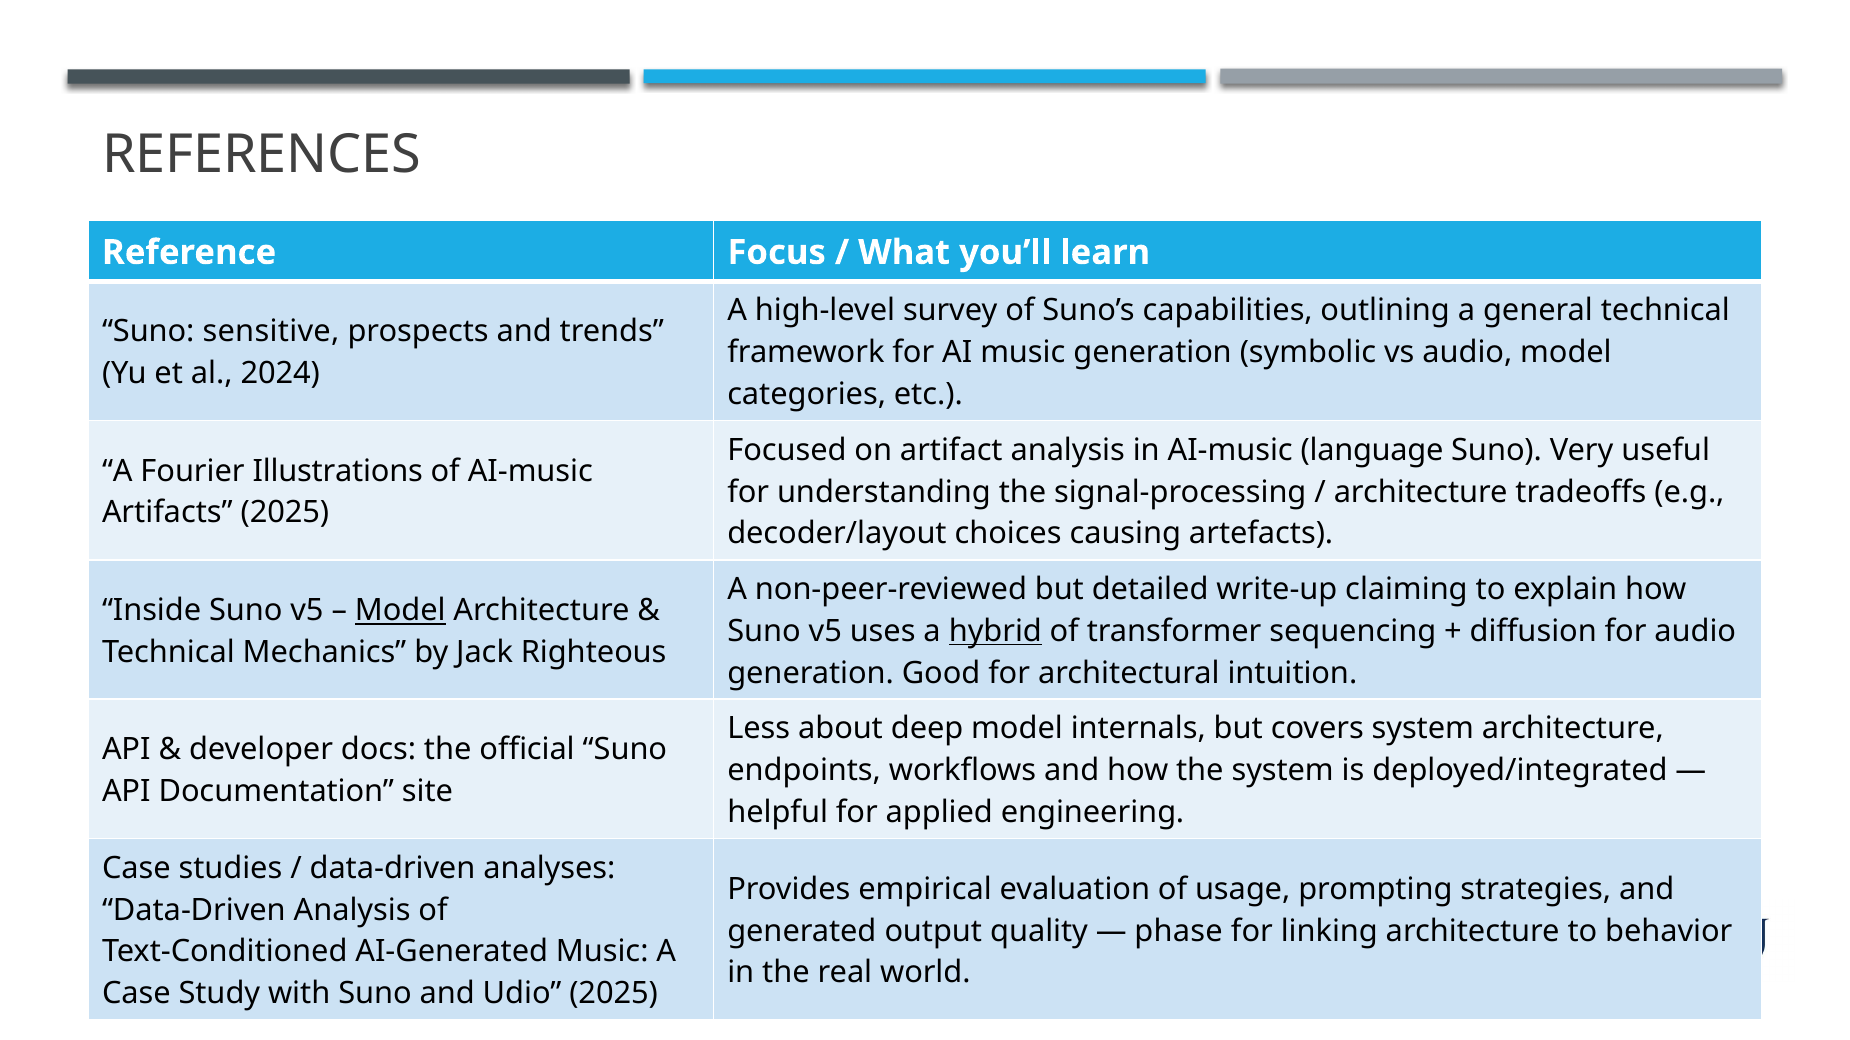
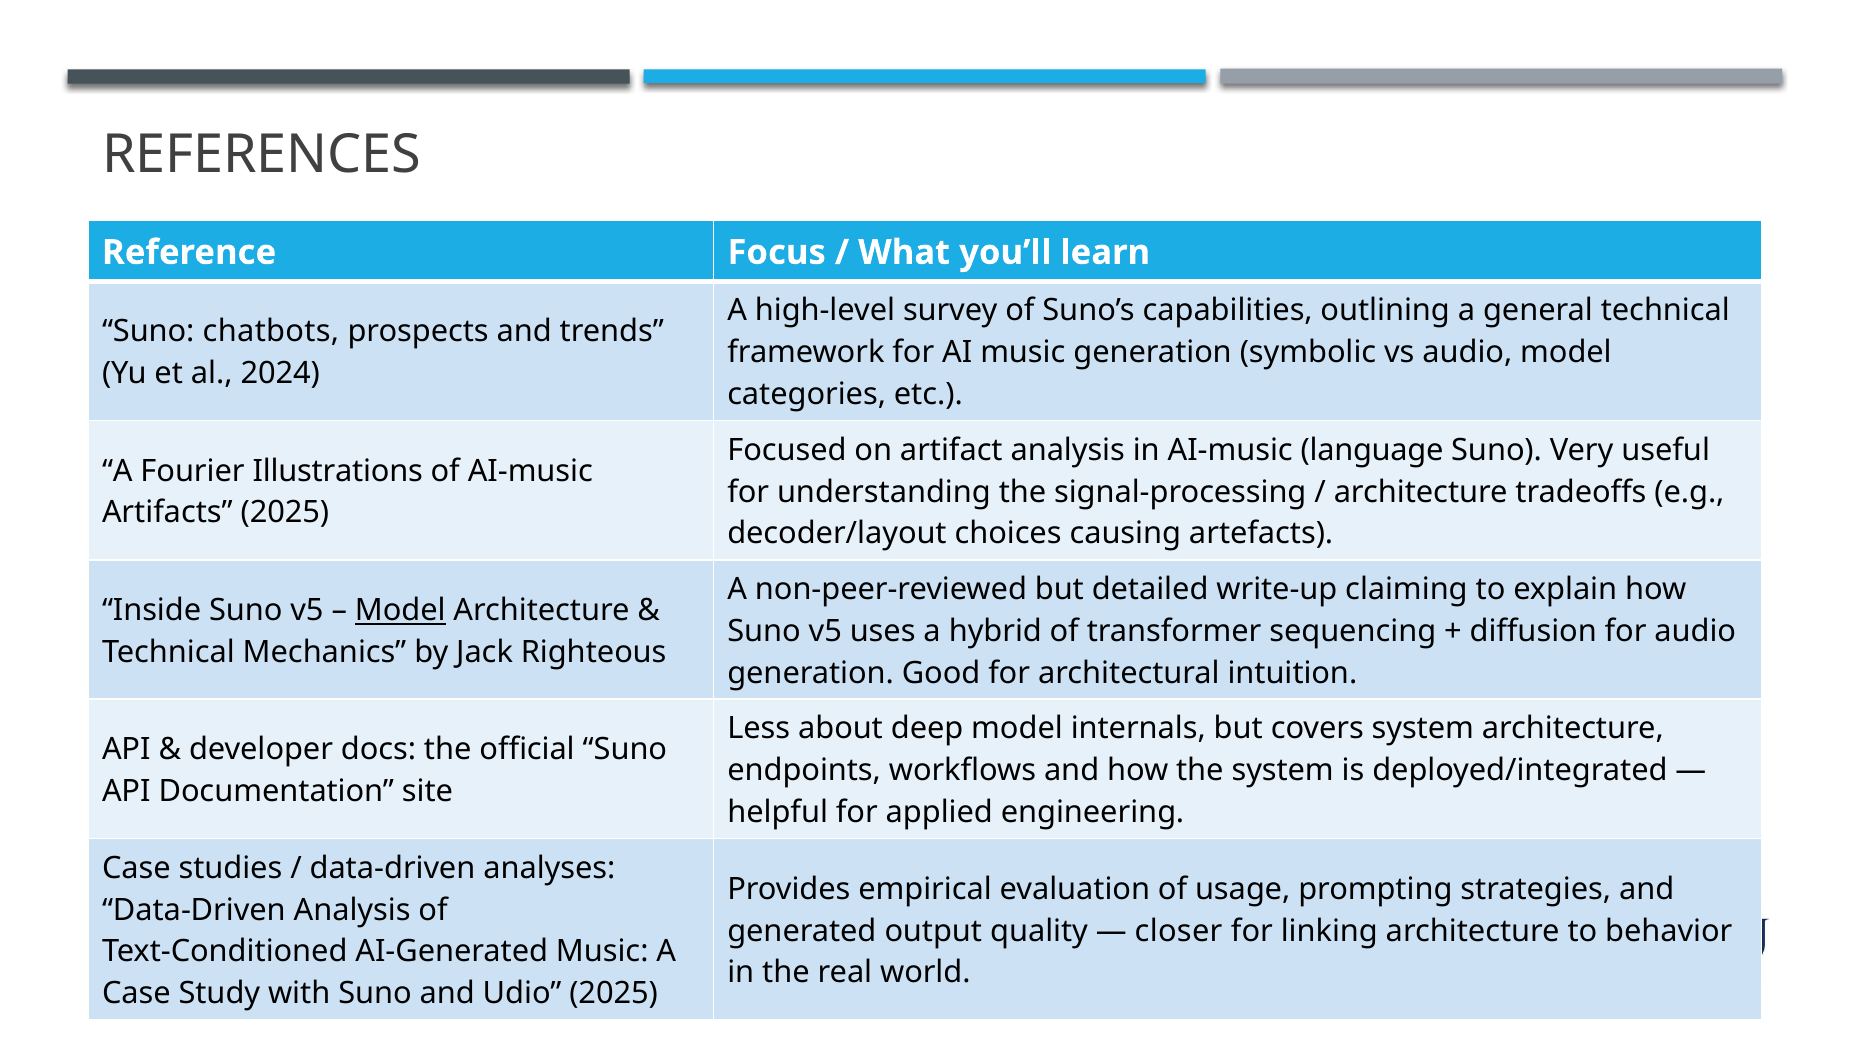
sensitive: sensitive -> chatbots
hybrid underline: present -> none
phase: phase -> closer
